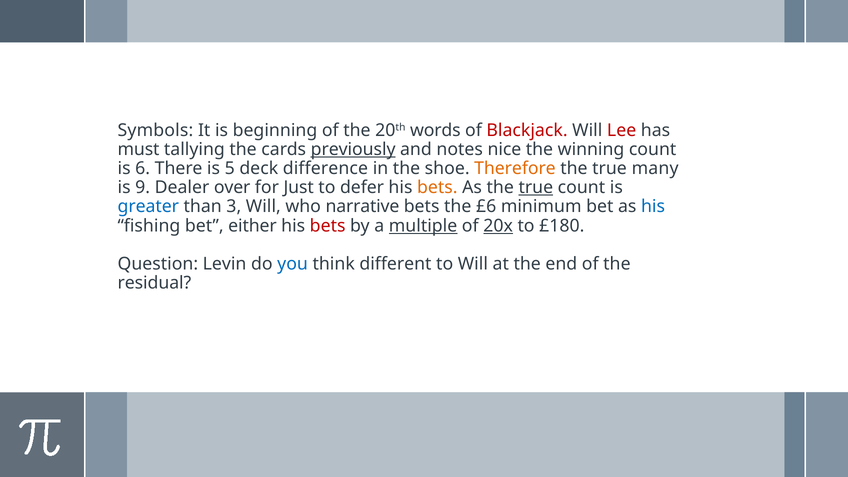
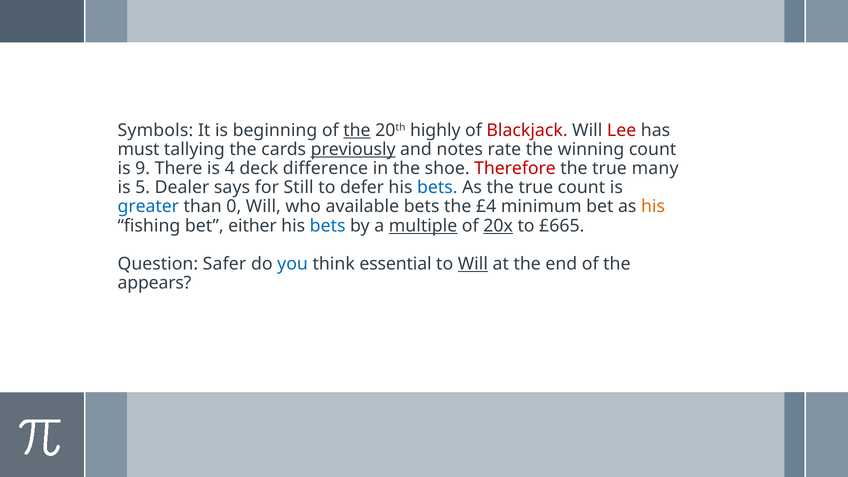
the at (357, 130) underline: none -> present
words: words -> highly
nice: nice -> rate
6: 6 -> 9
5: 5 -> 4
Therefore colour: orange -> red
9: 9 -> 5
over: over -> says
Just: Just -> Still
bets at (437, 188) colour: orange -> blue
true at (536, 188) underline: present -> none
3: 3 -> 0
narrative: narrative -> available
£6: £6 -> £4
his at (653, 207) colour: blue -> orange
bets at (328, 226) colour: red -> blue
£180: £180 -> £665
Levin: Levin -> Safer
different: different -> essential
Will at (473, 264) underline: none -> present
residual: residual -> appears
